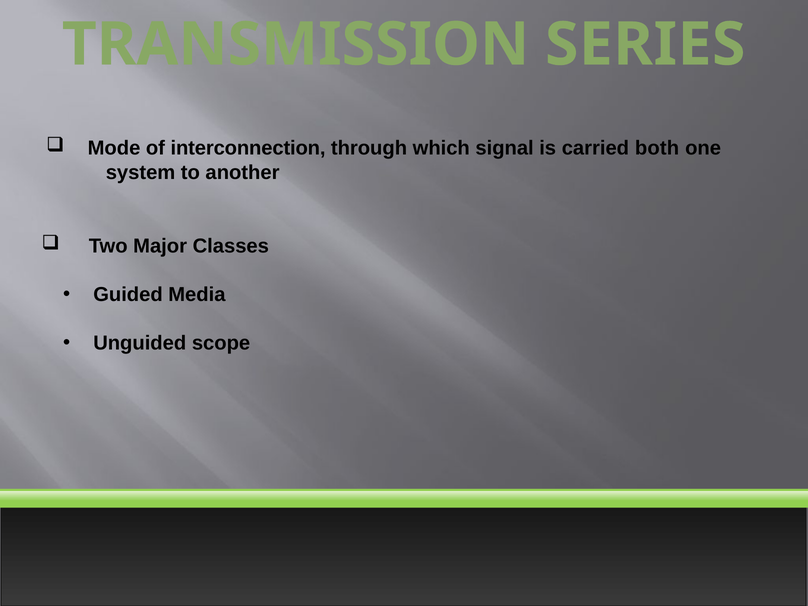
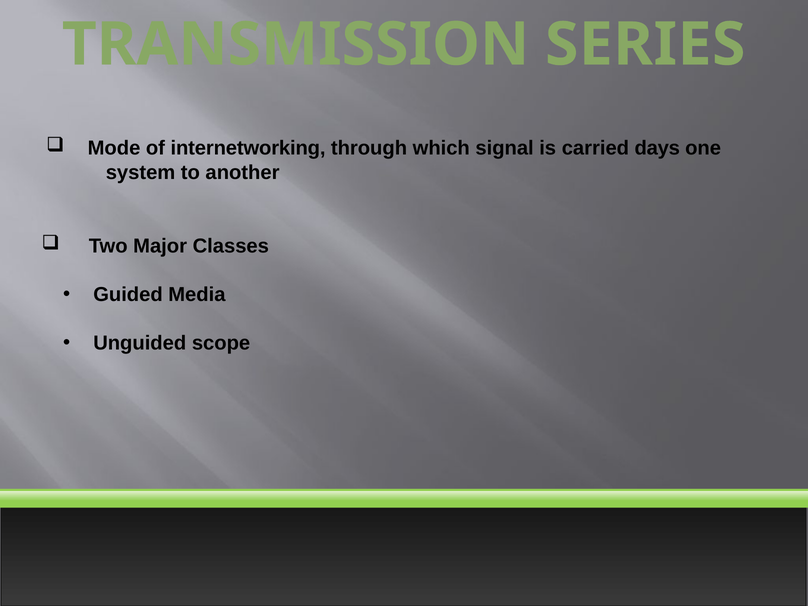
interconnection: interconnection -> internetworking
both: both -> days
